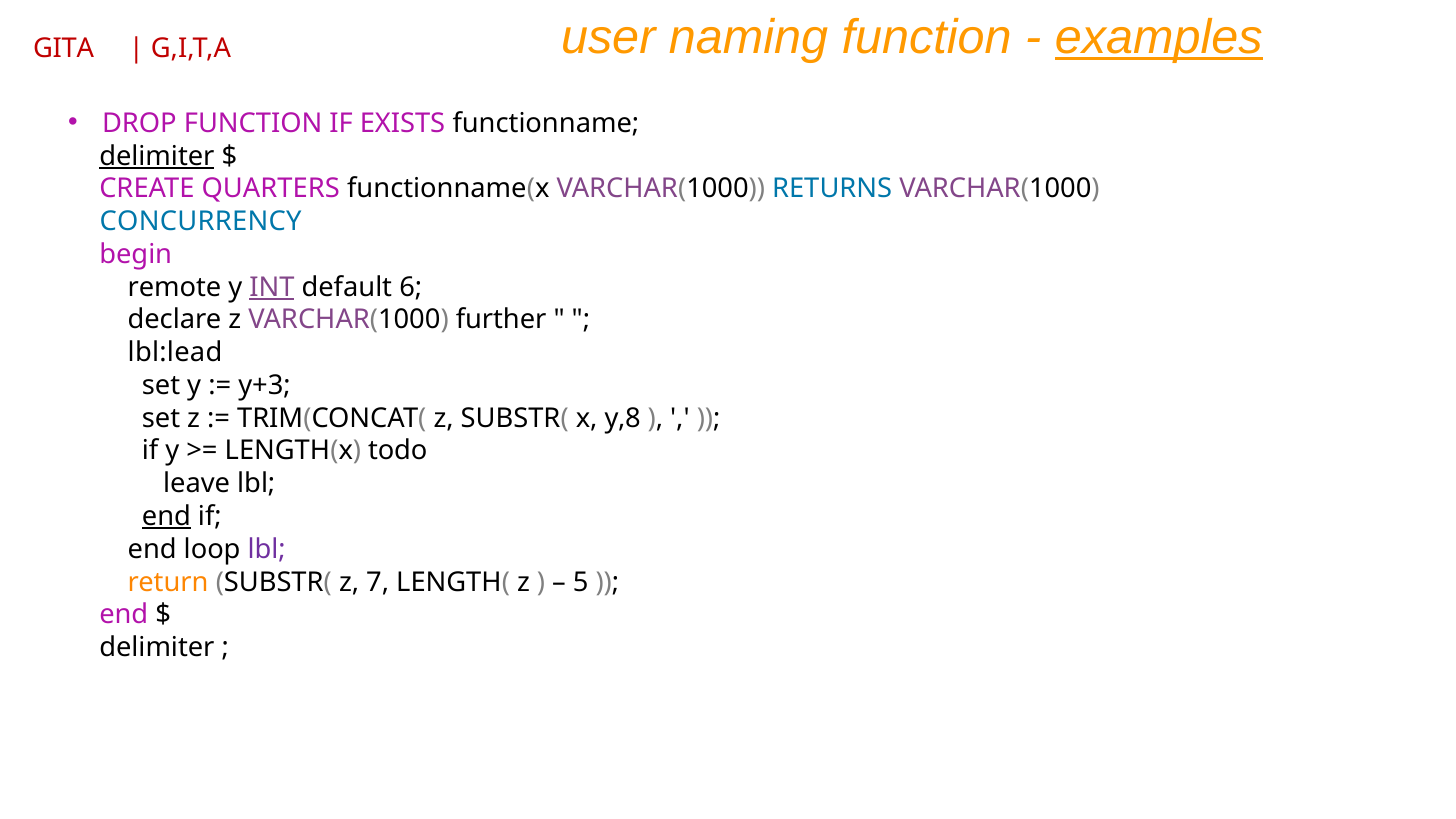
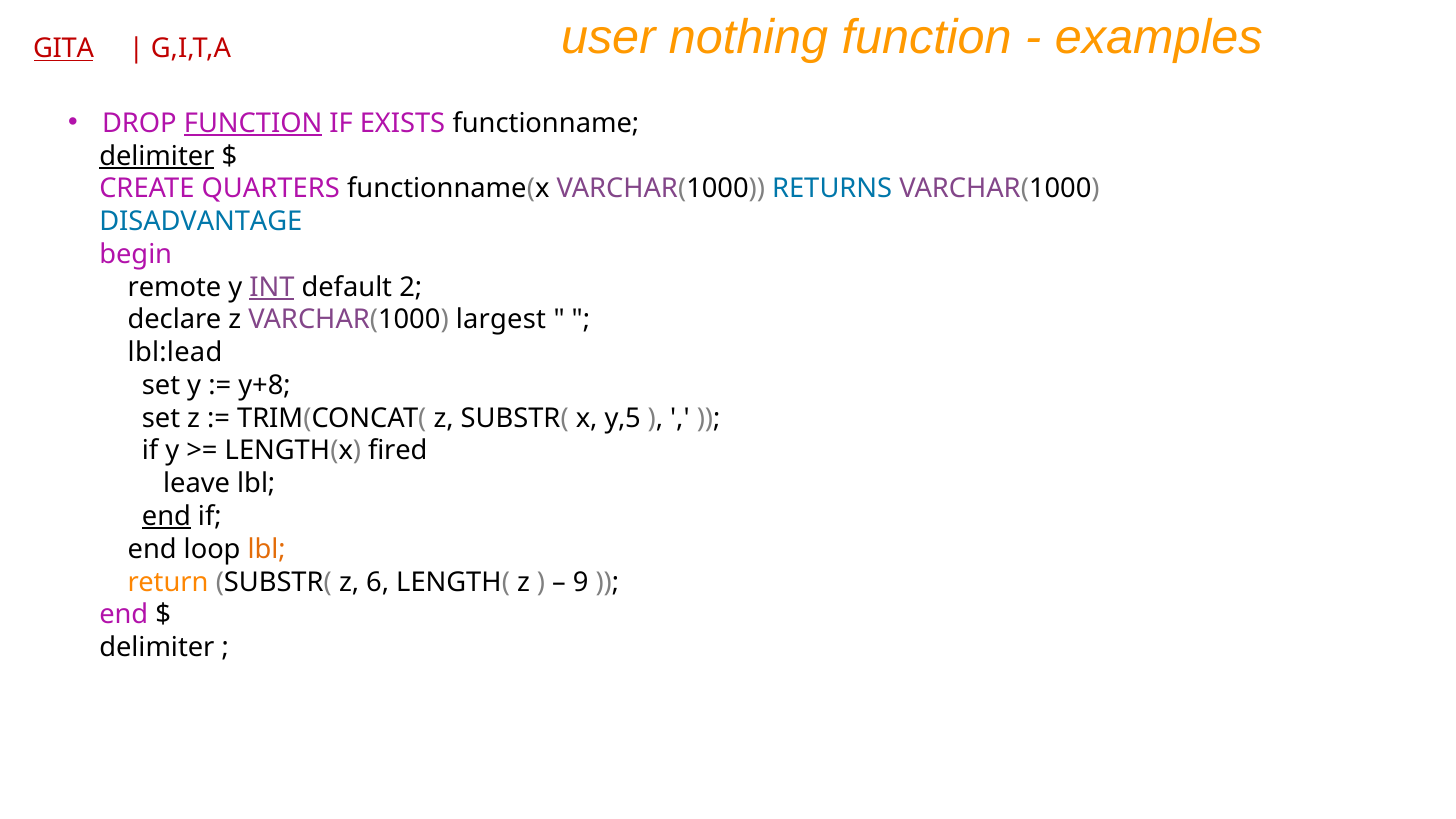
naming: naming -> nothing
examples underline: present -> none
GITA underline: none -> present
FUNCTION at (253, 123) underline: none -> present
CONCURRENCY: CONCURRENCY -> DISADVANTAGE
6: 6 -> 2
further: further -> largest
y+3: y+3 -> y+8
y,8: y,8 -> y,5
todo: todo -> fired
lbl at (267, 549) colour: purple -> orange
7: 7 -> 6
5: 5 -> 9
